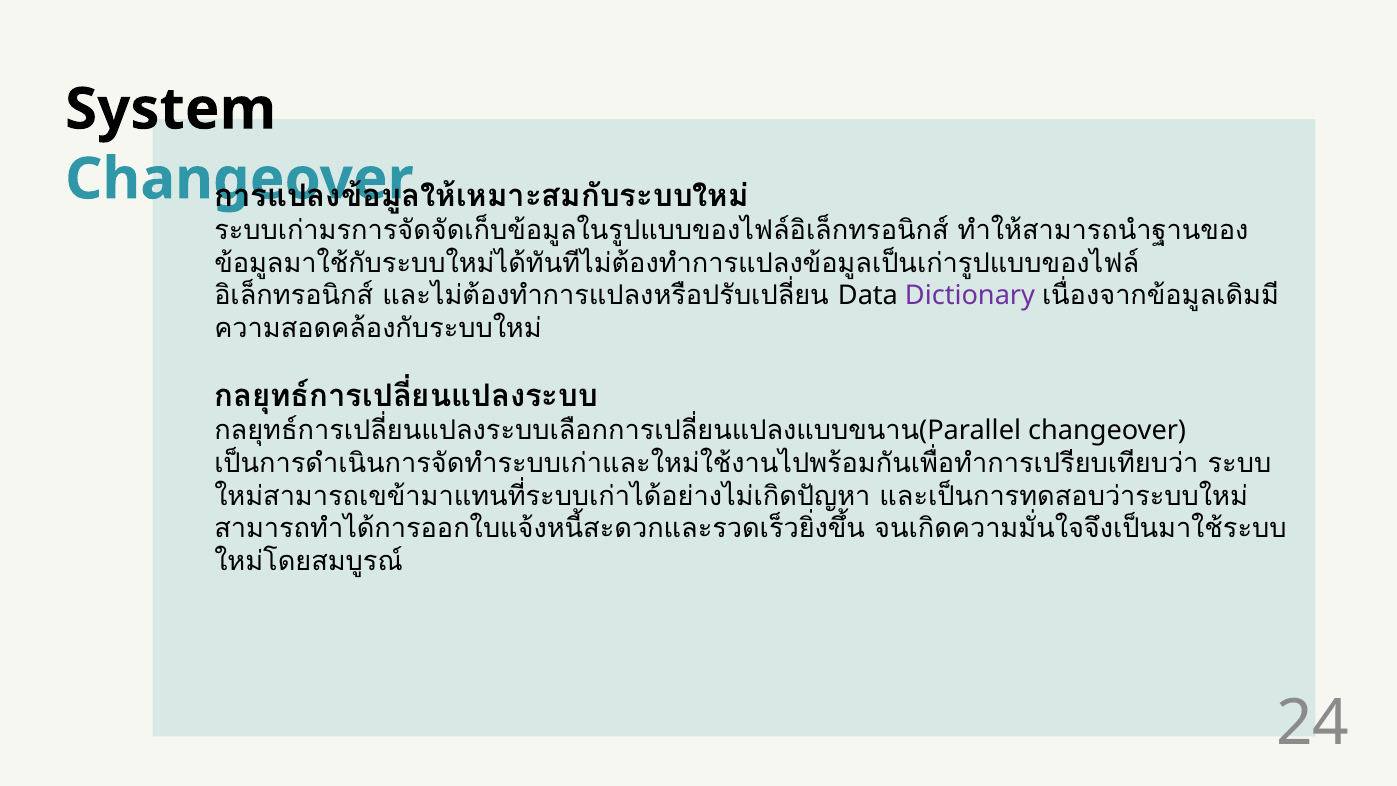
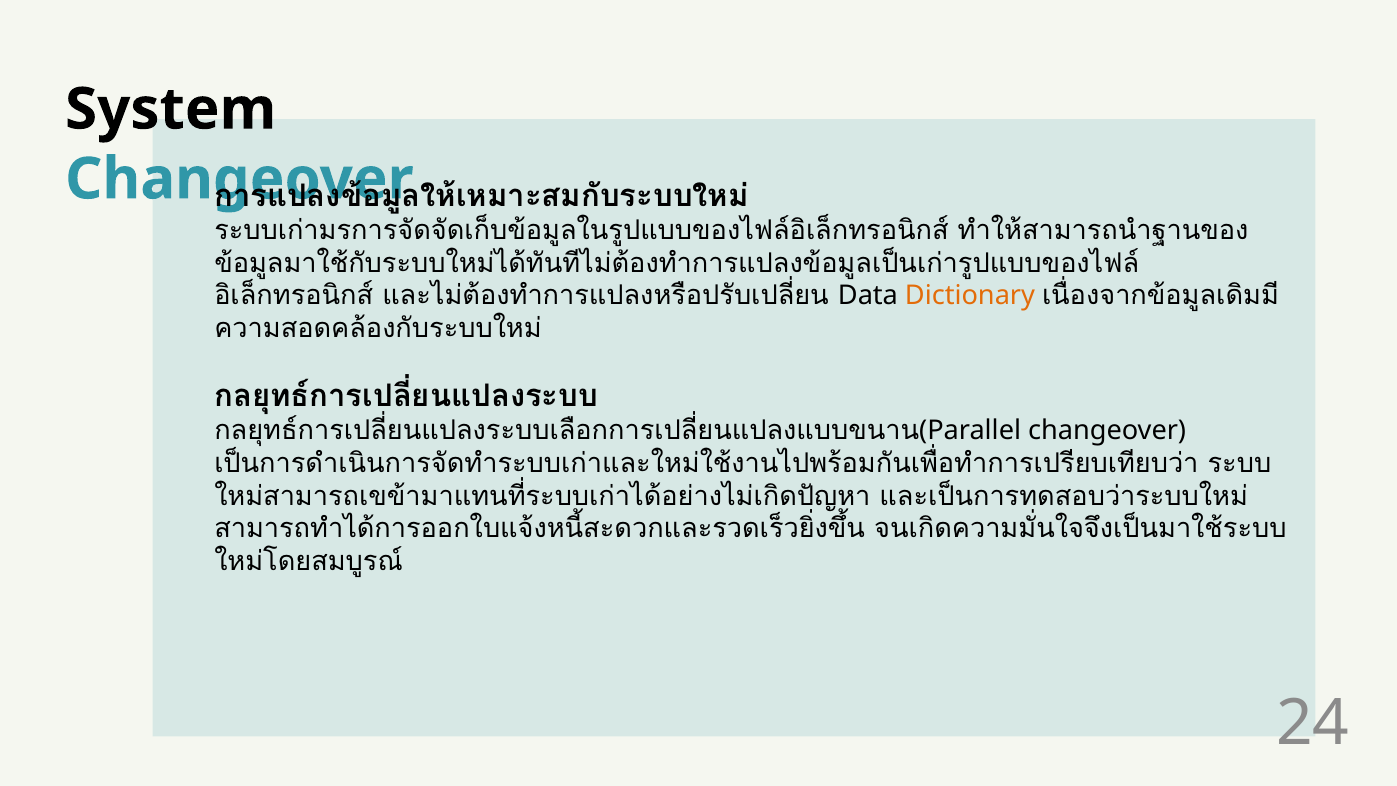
Dictionary colour: purple -> orange
